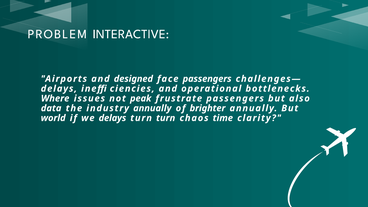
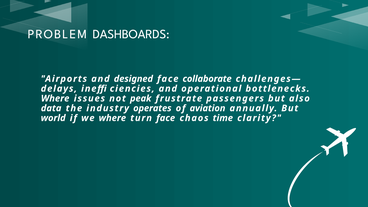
INTERACTIVE: INTERACTIVE -> DASHBOARDS
face passengers: passengers -> collaborate
industry annually: annually -> operates
brighter: brighter -> aviation
we delays: delays -> where
turn turn: turn -> face
